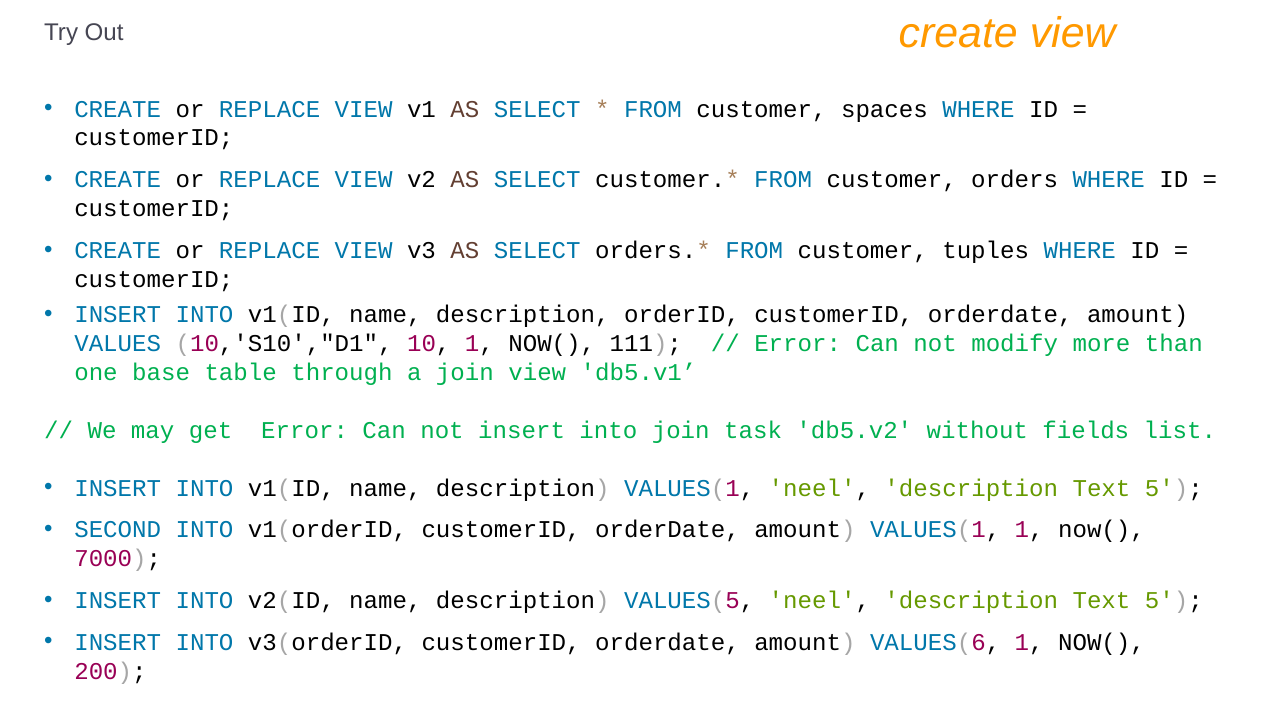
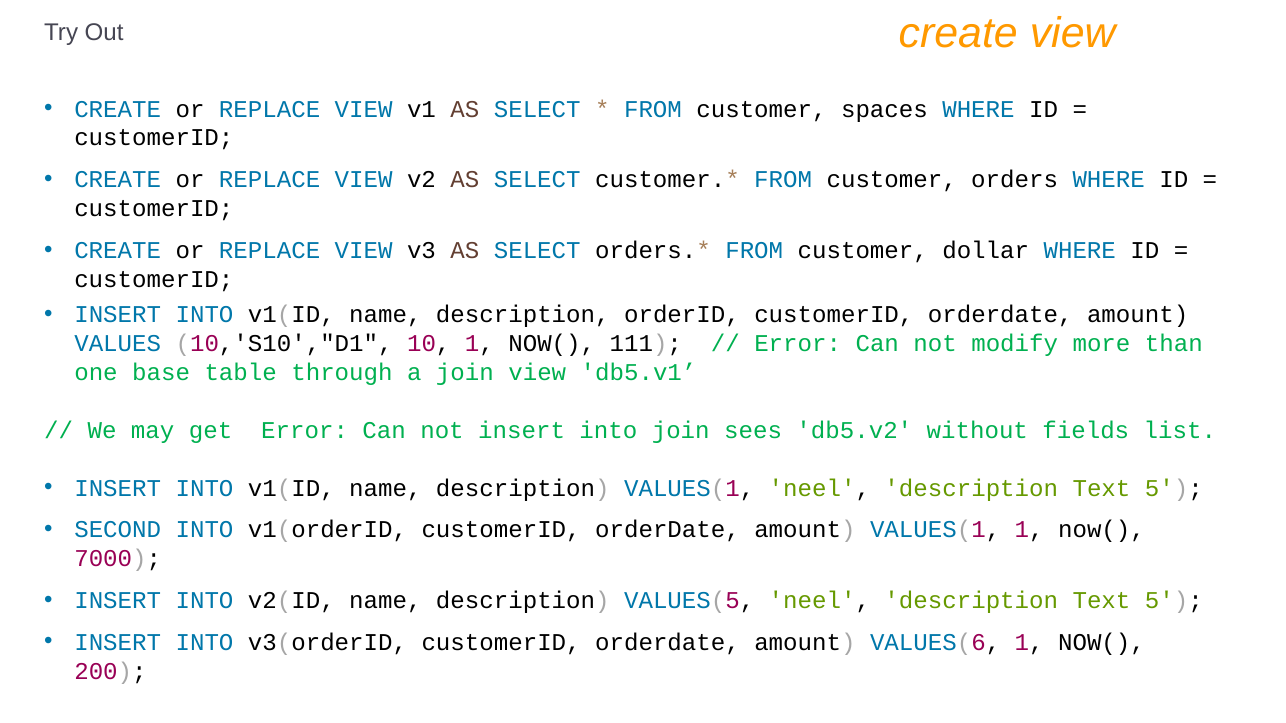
tuples: tuples -> dollar
task: task -> sees
